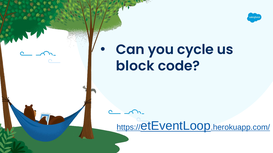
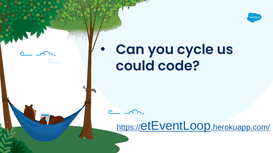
block: block -> could
